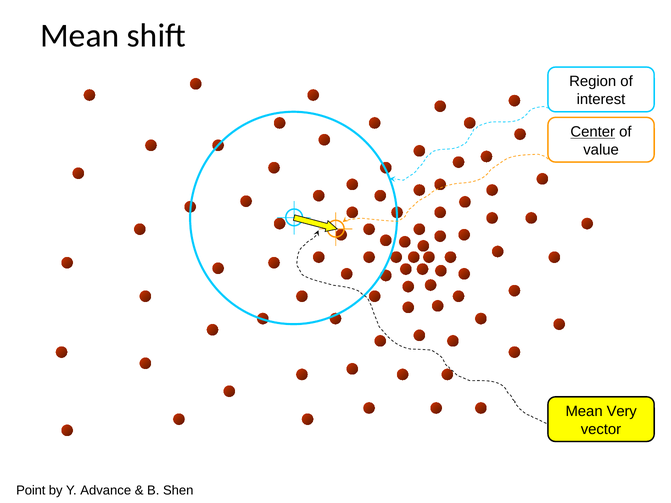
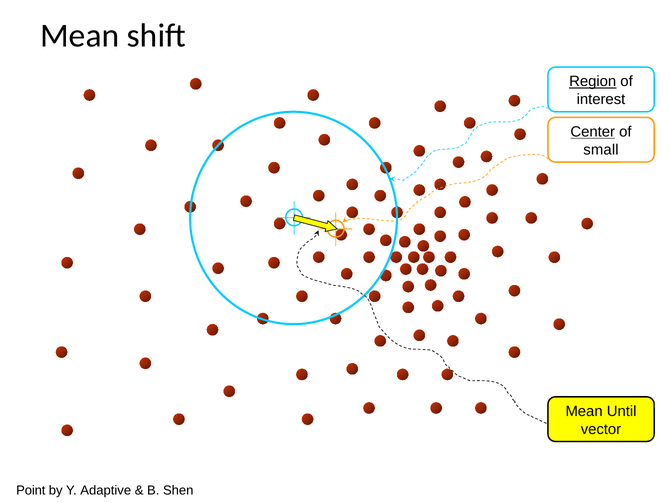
Region underline: none -> present
value: value -> small
Very: Very -> Until
Advance: Advance -> Adaptive
